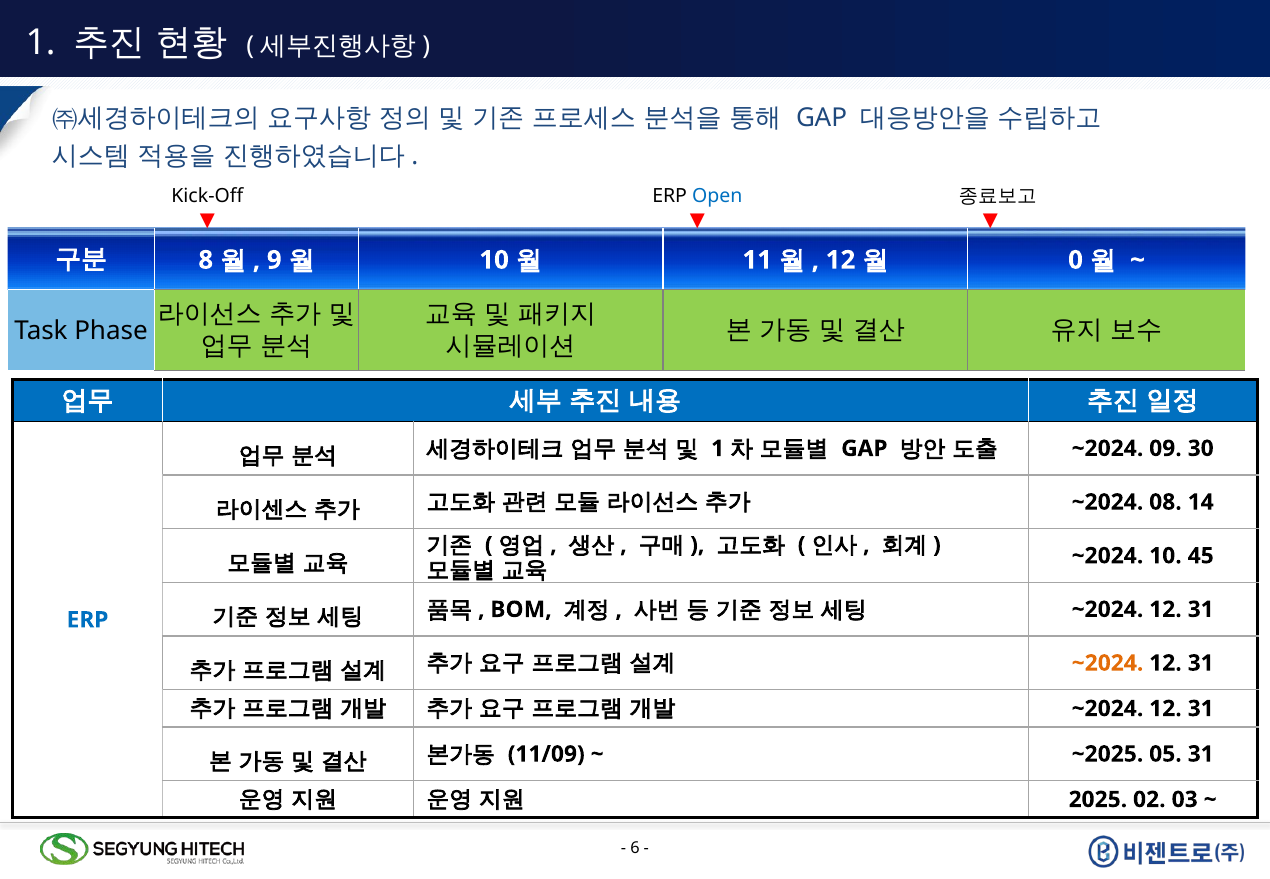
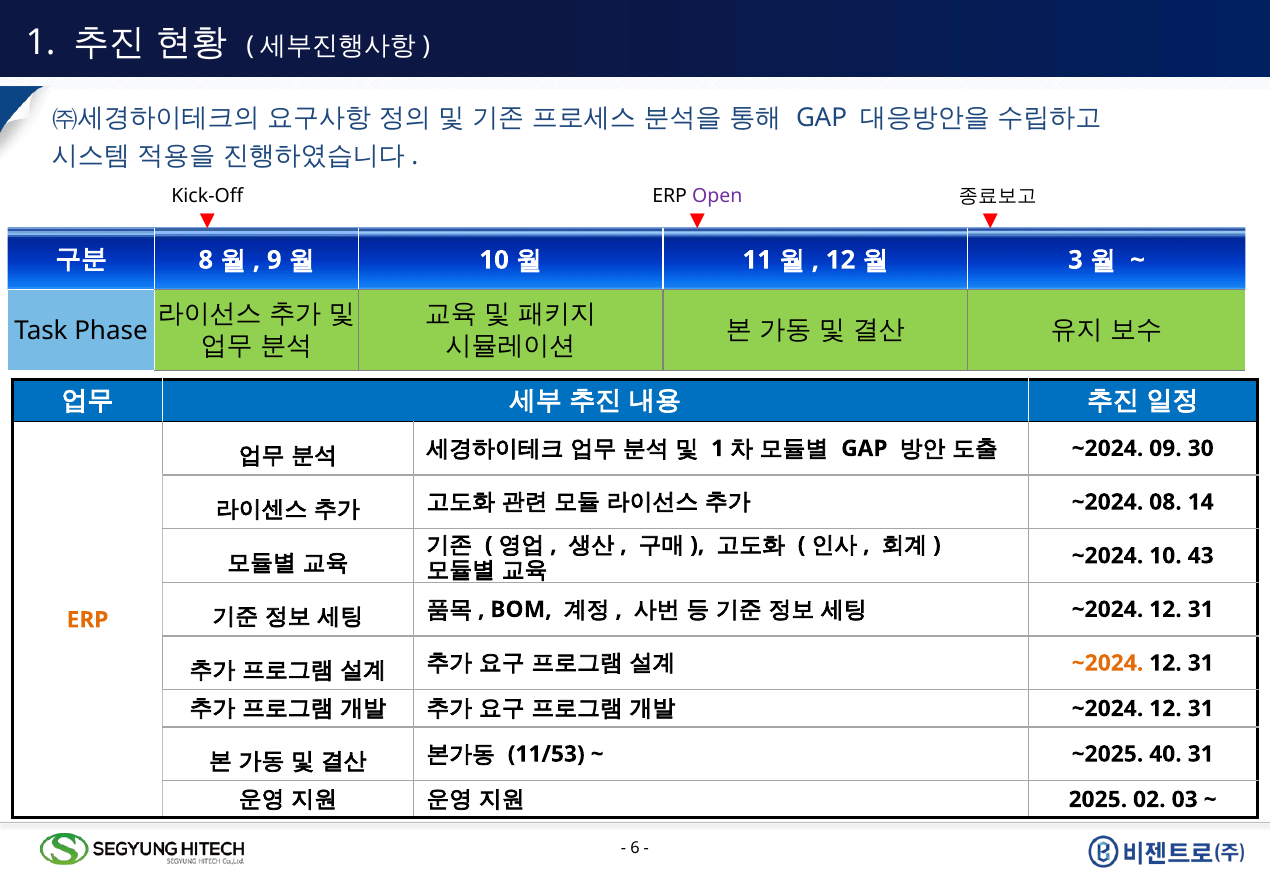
Open colour: blue -> purple
0: 0 -> 3
45: 45 -> 43
ERP at (88, 620) colour: blue -> orange
11/09: 11/09 -> 11/53
05: 05 -> 40
